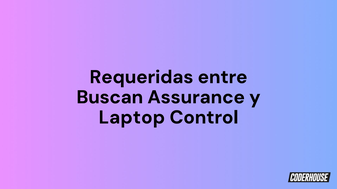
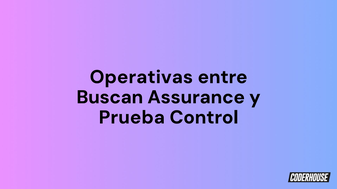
Requeridas: Requeridas -> Operativas
Laptop: Laptop -> Prueba
